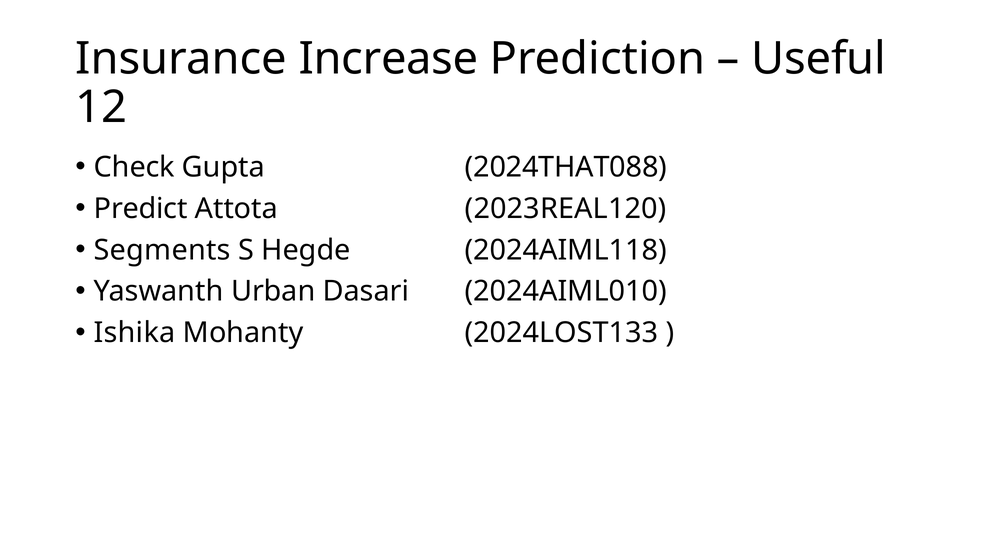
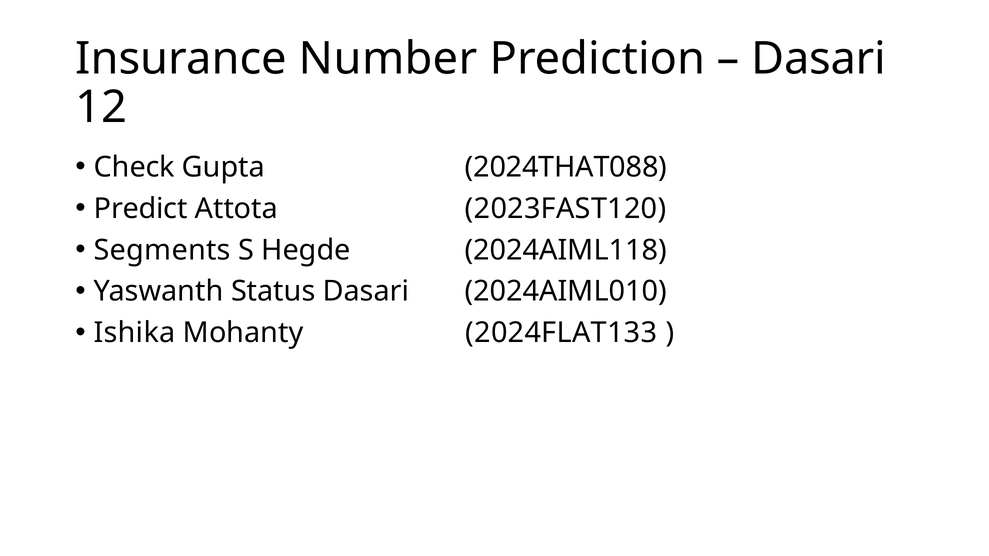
Increase: Increase -> Number
Useful at (819, 59): Useful -> Dasari
2023REAL120: 2023REAL120 -> 2023FAST120
Urban: Urban -> Status
2024LOST133: 2024LOST133 -> 2024FLAT133
